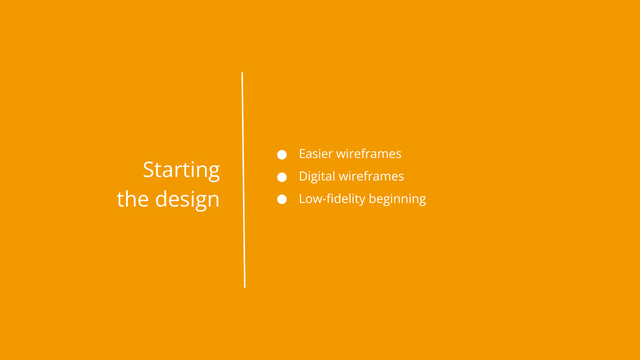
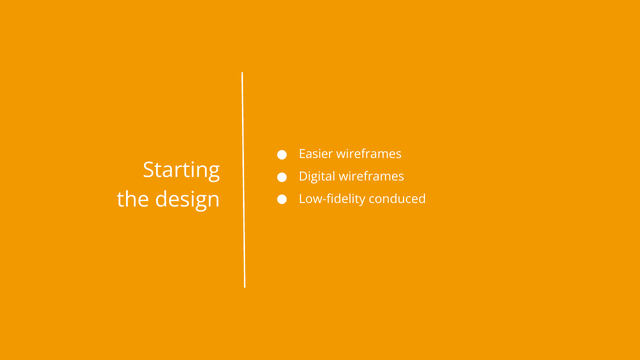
beginning: beginning -> conduced
